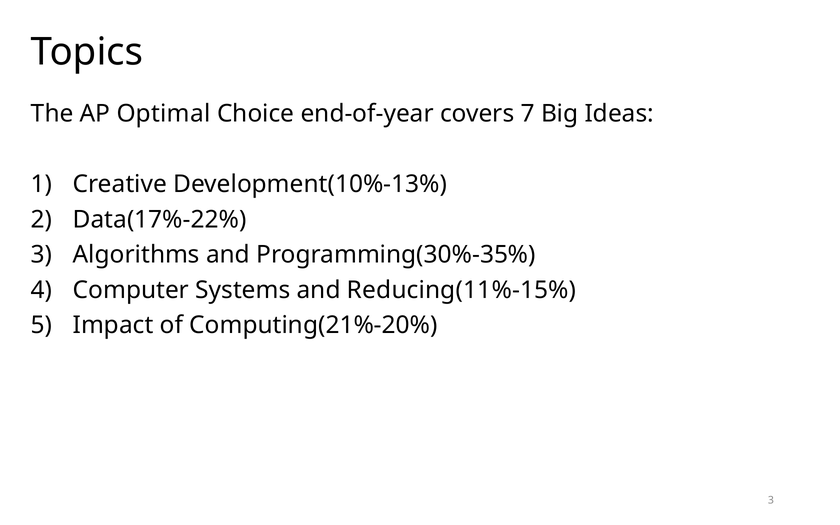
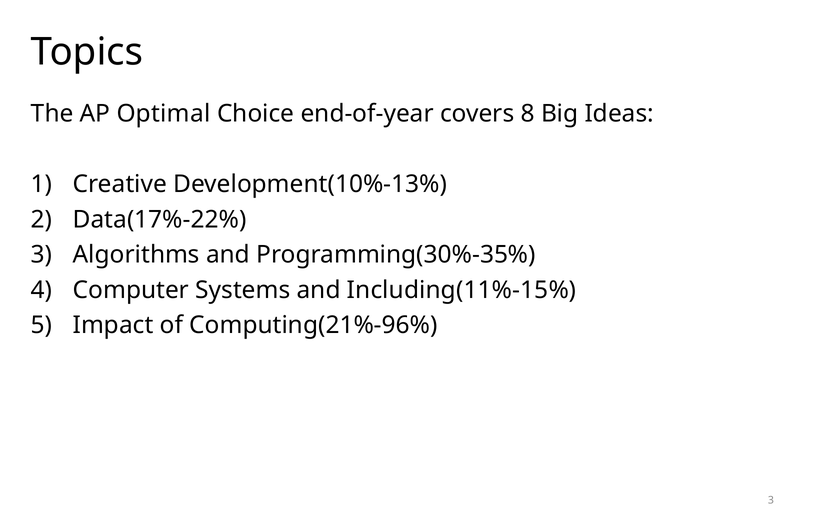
7: 7 -> 8
Reducing(11%-15%: Reducing(11%-15% -> Including(11%-15%
Computing(21%-20%: Computing(21%-20% -> Computing(21%-96%
